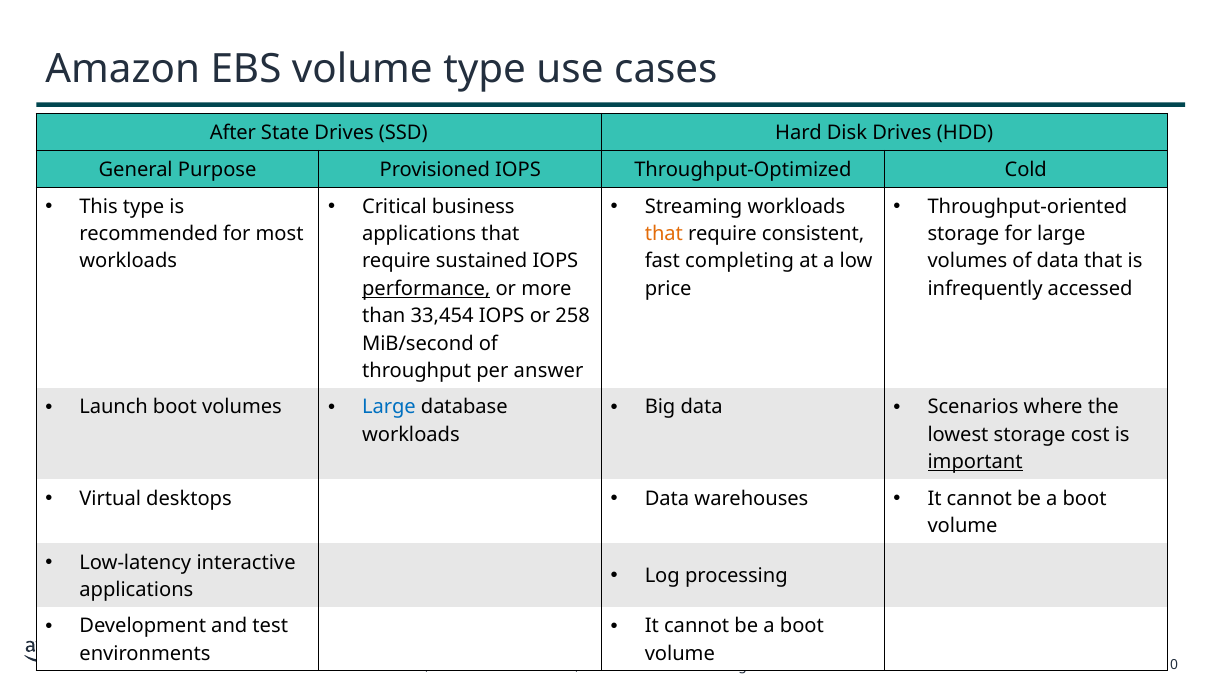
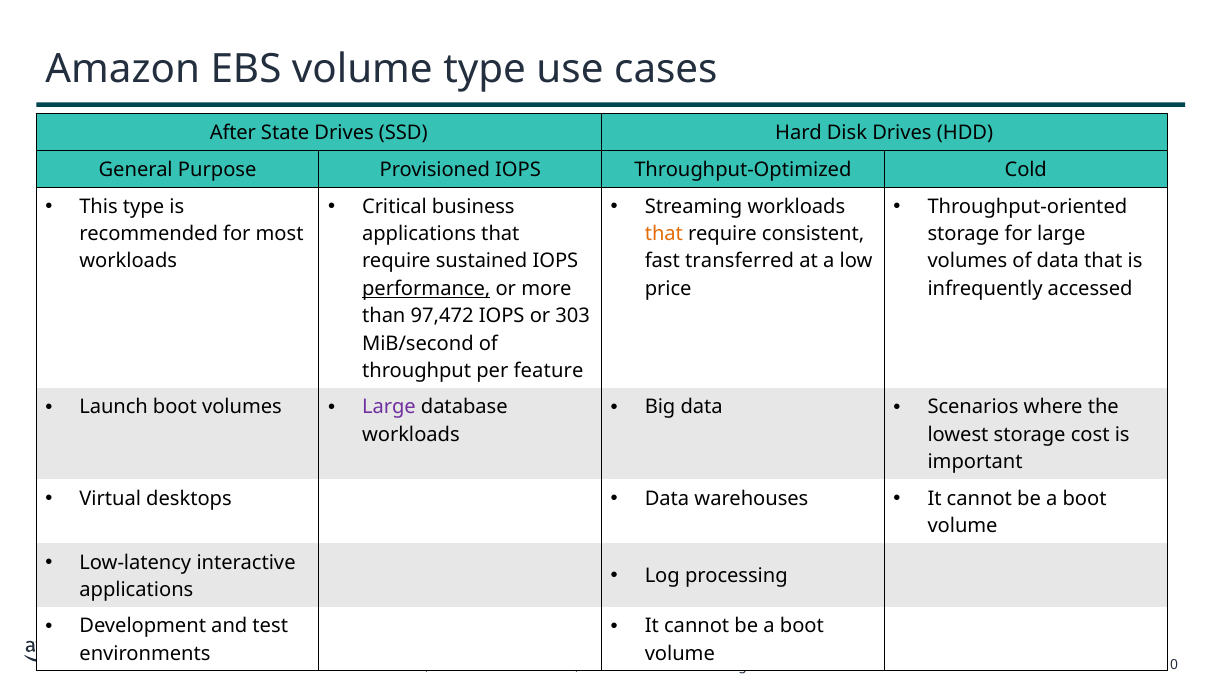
completing: completing -> transferred
33,454: 33,454 -> 97,472
258: 258 -> 303
answer: answer -> feature
Large at (389, 407) colour: blue -> purple
important underline: present -> none
